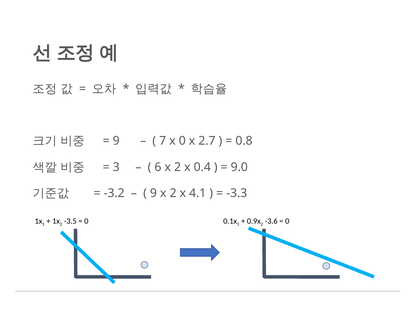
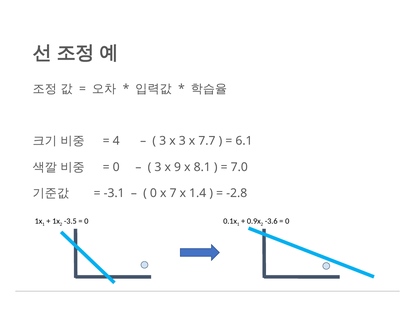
9 at (116, 141): 9 -> 4
7 at (163, 141): 7 -> 3
x 0: 0 -> 3
2.7: 2.7 -> 7.7
0.8: 0.8 -> 6.1
3 at (116, 167): 3 -> 0
6 at (158, 167): 6 -> 3
2 at (178, 167): 2 -> 9
0.4: 0.4 -> 8.1
9.0: 9.0 -> 7.0
-3.2: -3.2 -> -3.1
9 at (153, 193): 9 -> 0
2 at (173, 193): 2 -> 7
4.1: 4.1 -> 1.4
-3.3: -3.3 -> -2.8
